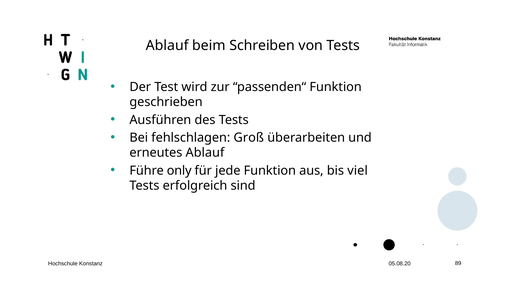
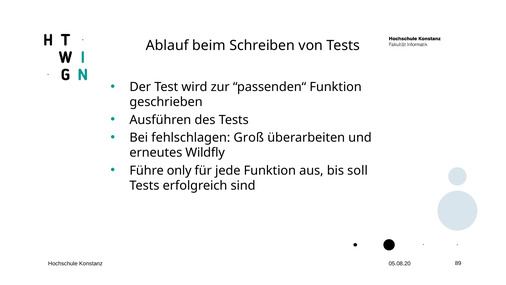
erneutes Ablauf: Ablauf -> Wildfly
viel: viel -> soll
